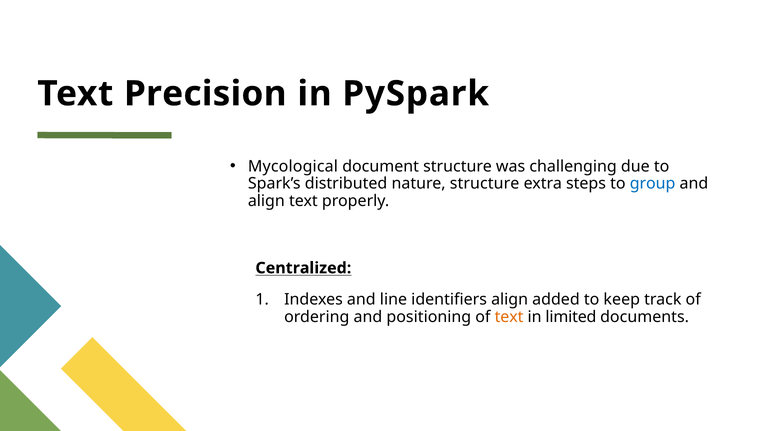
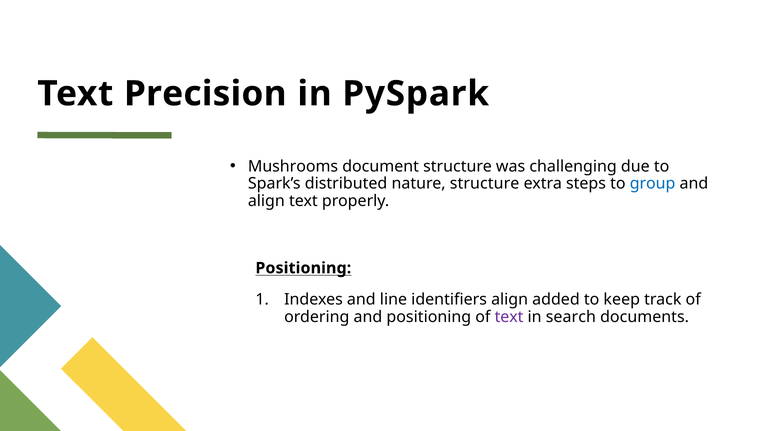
Mycological: Mycological -> Mushrooms
Centralized at (303, 268): Centralized -> Positioning
text at (509, 317) colour: orange -> purple
limited: limited -> search
